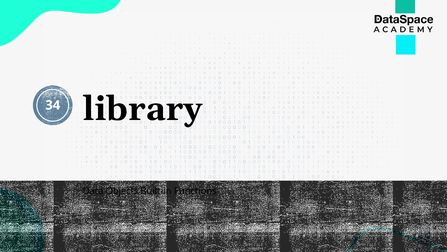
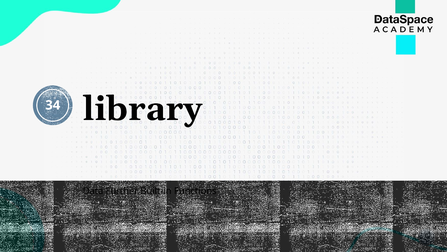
Objects: Objects -> Further
